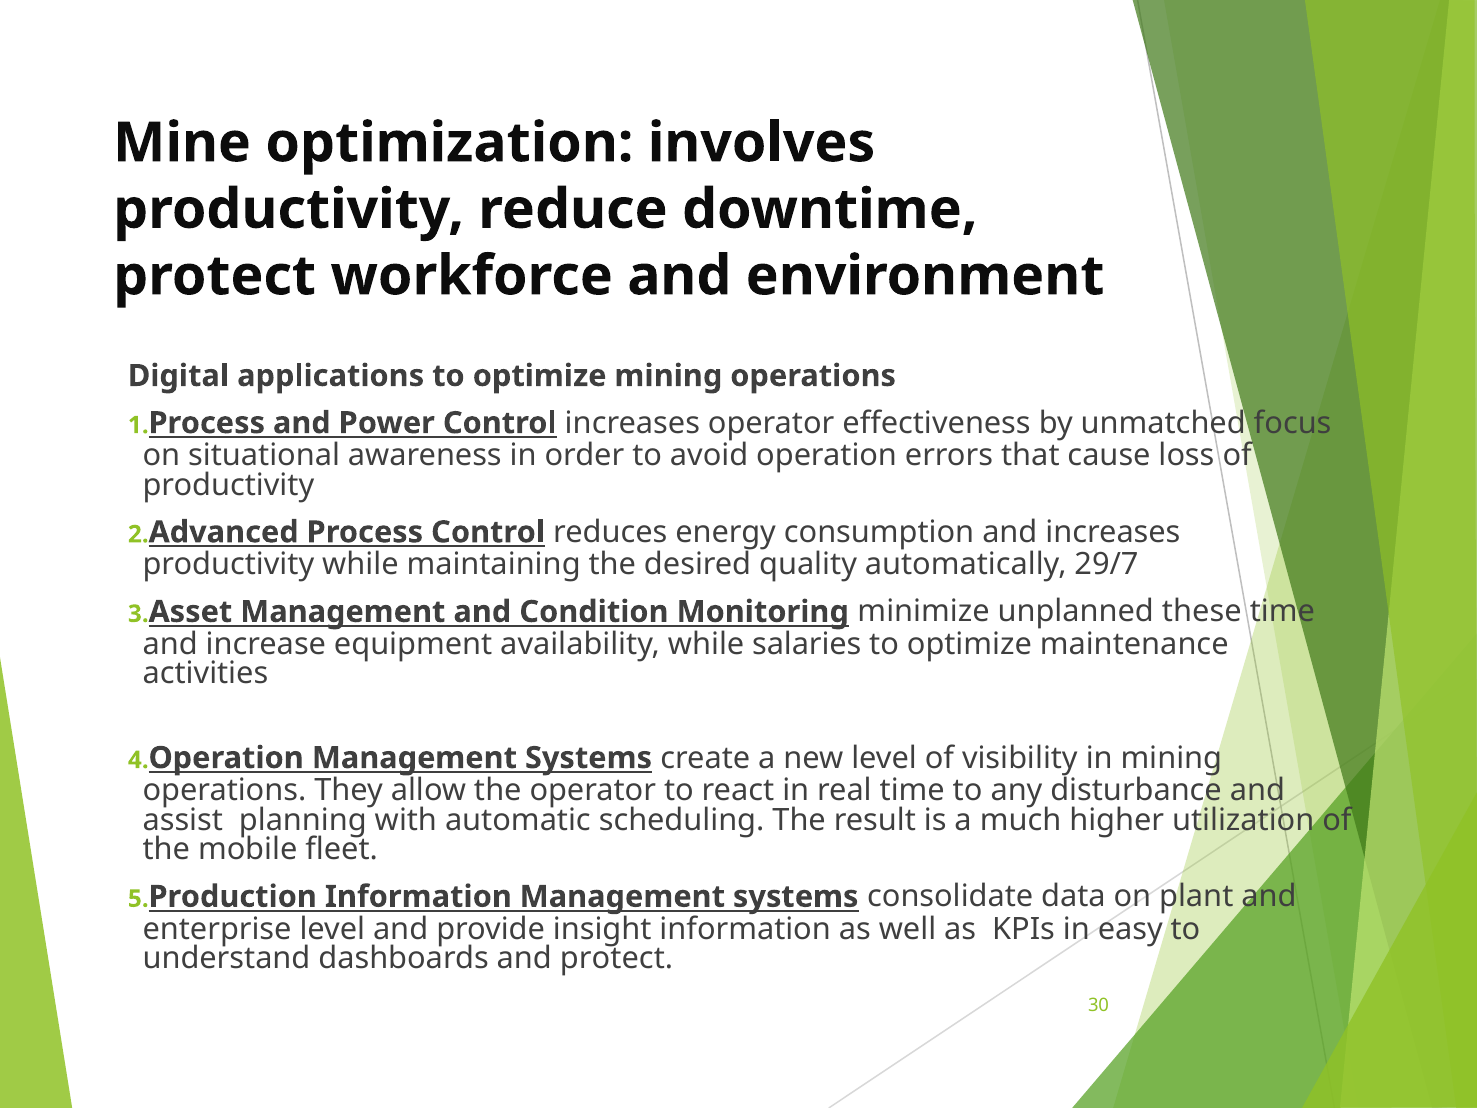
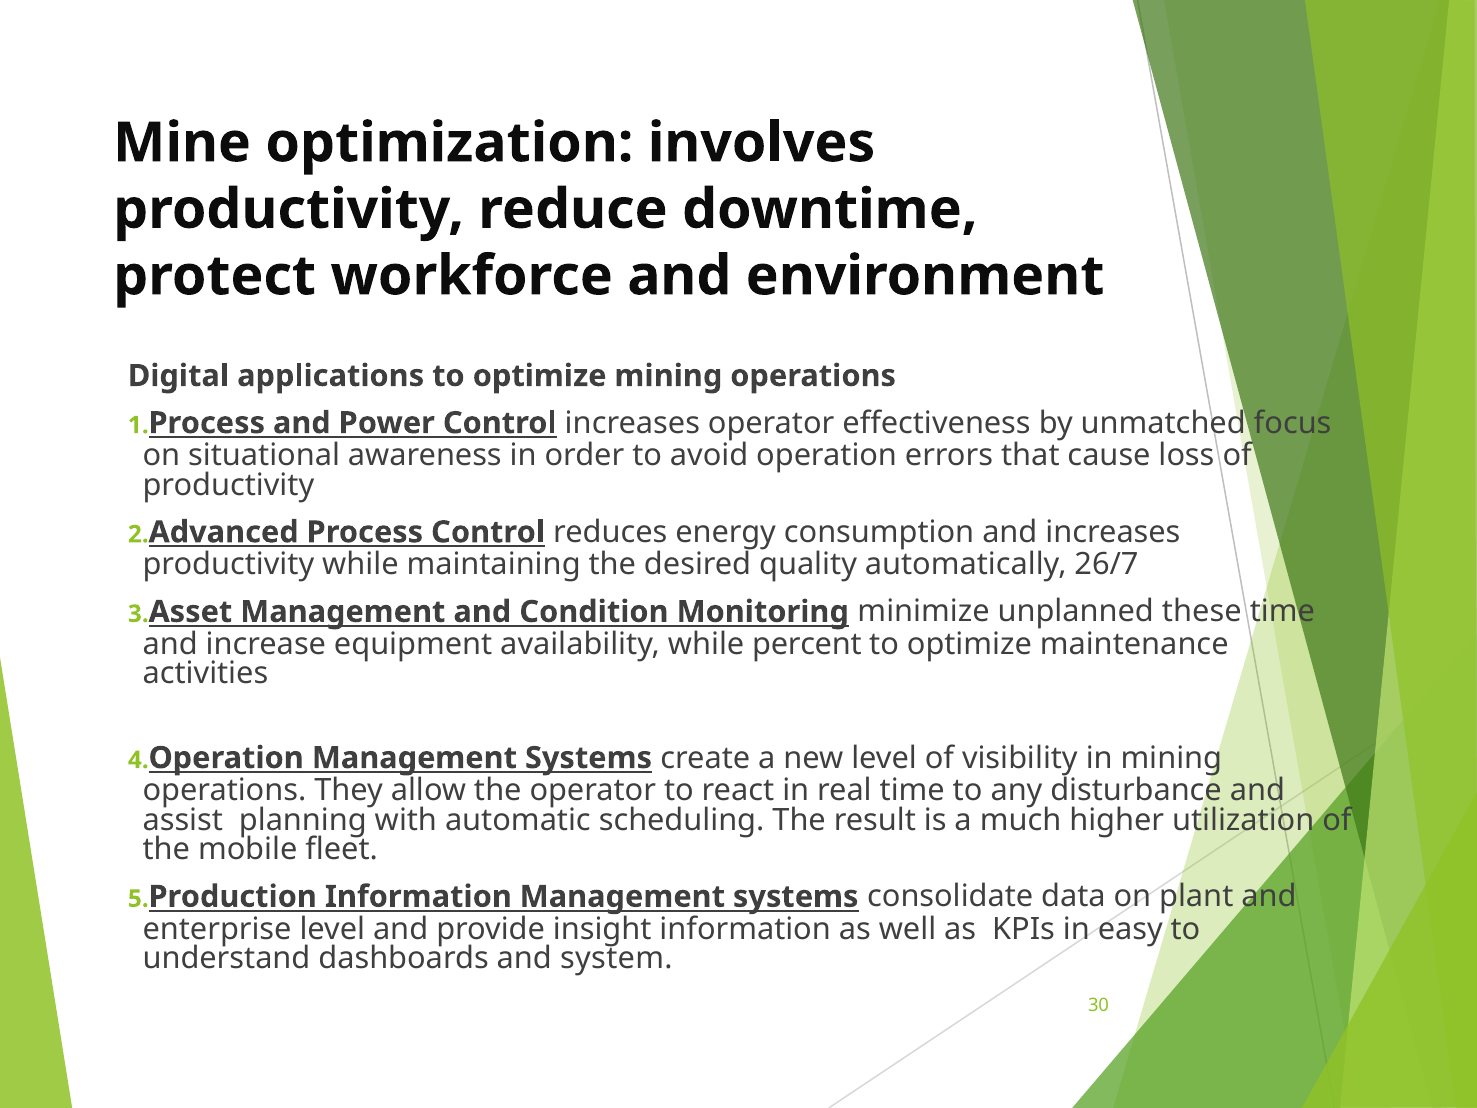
29/7: 29/7 -> 26/7
salaries: salaries -> percent
and protect: protect -> system
